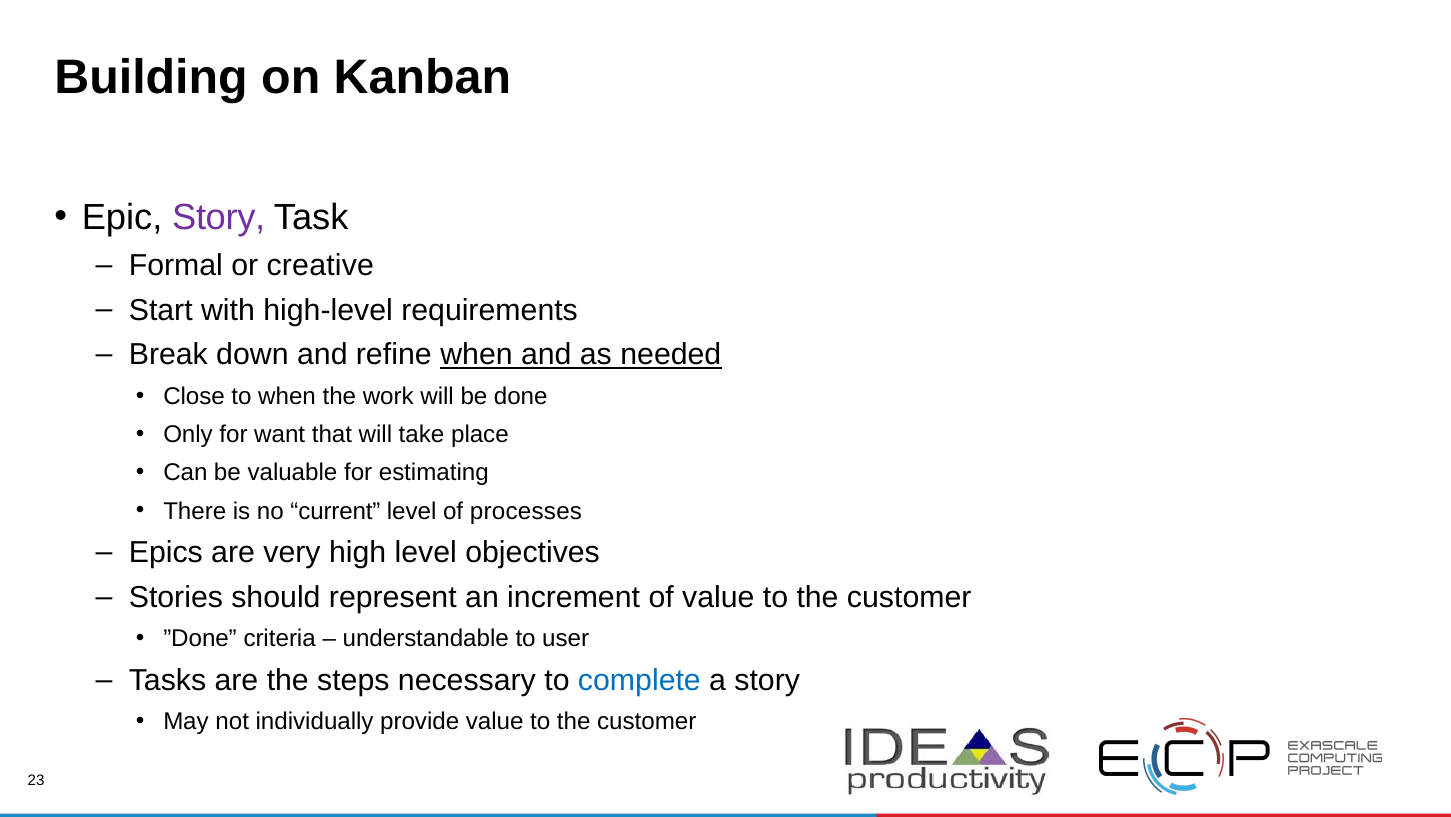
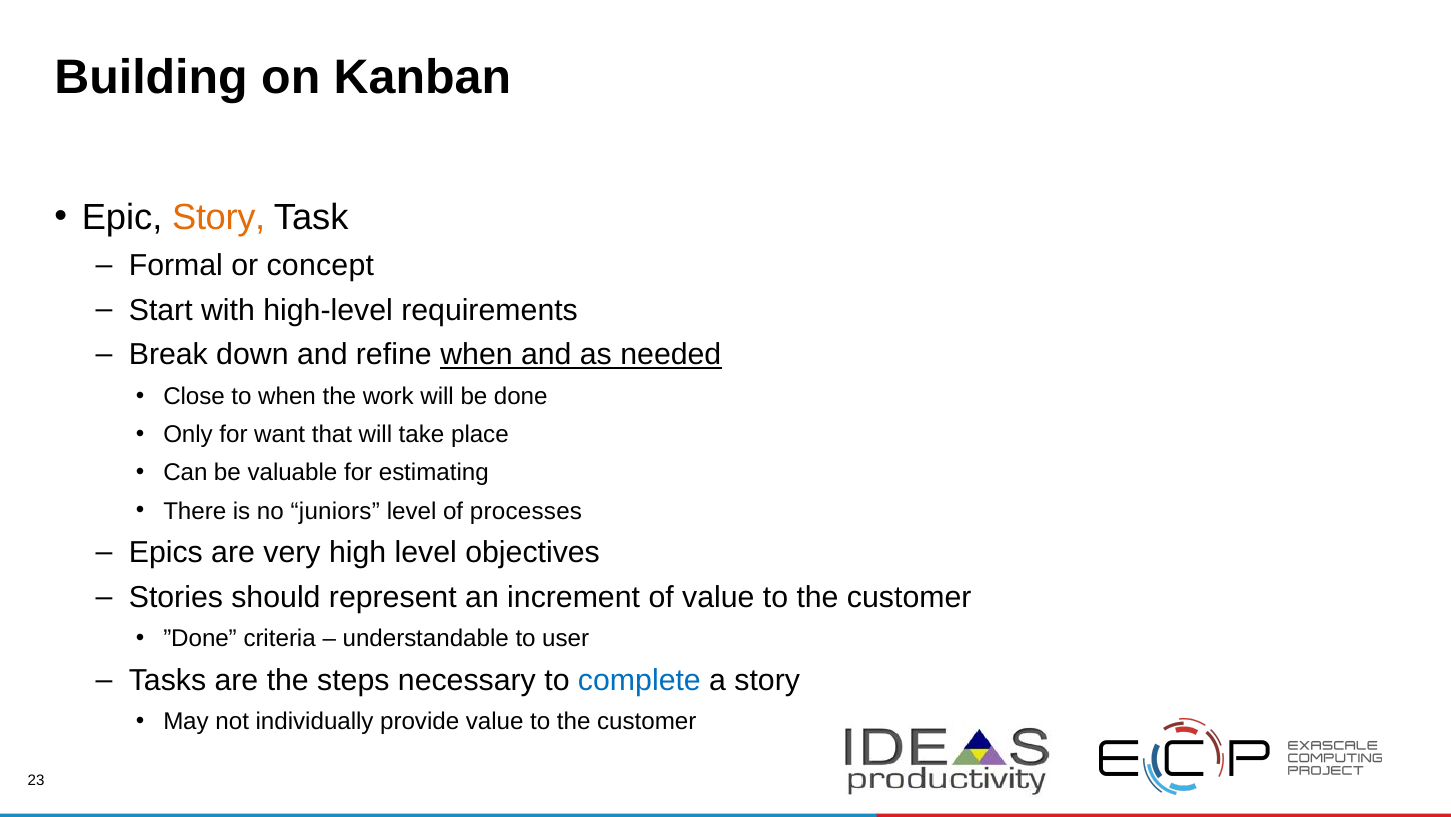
Story at (219, 217) colour: purple -> orange
creative: creative -> concept
current: current -> juniors
